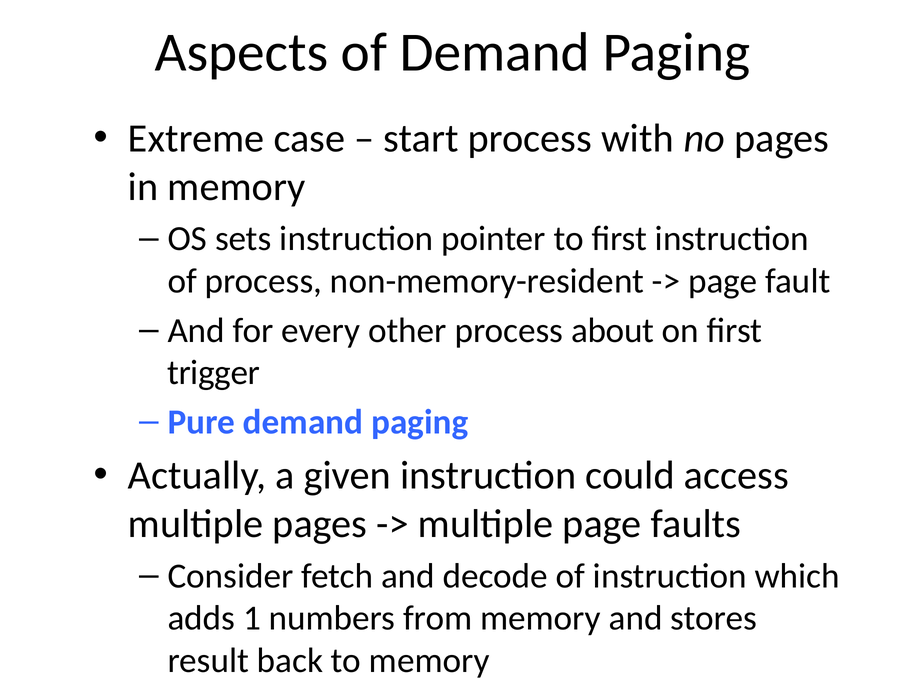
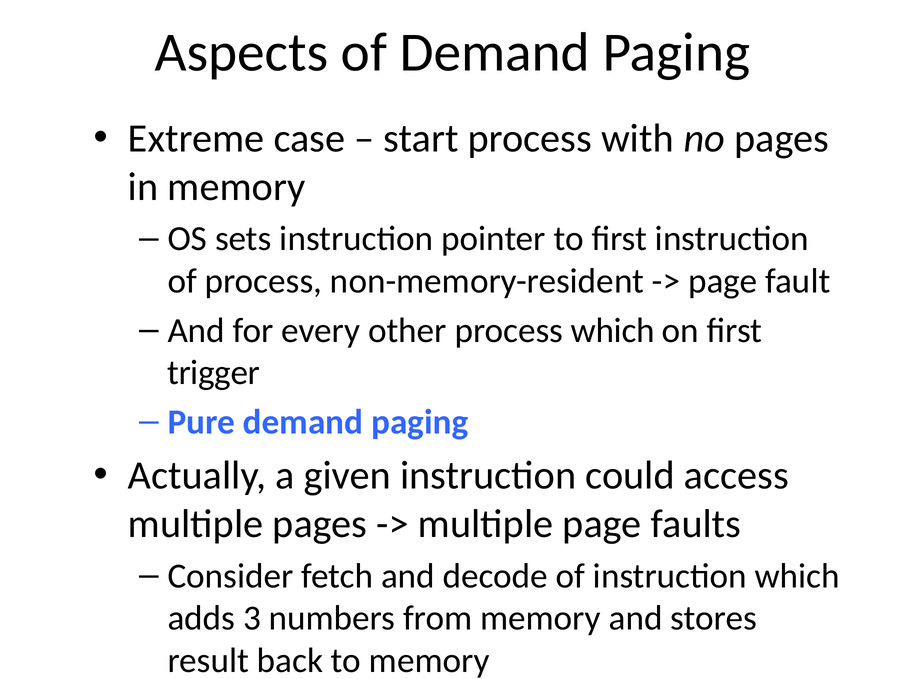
process about: about -> which
1: 1 -> 3
